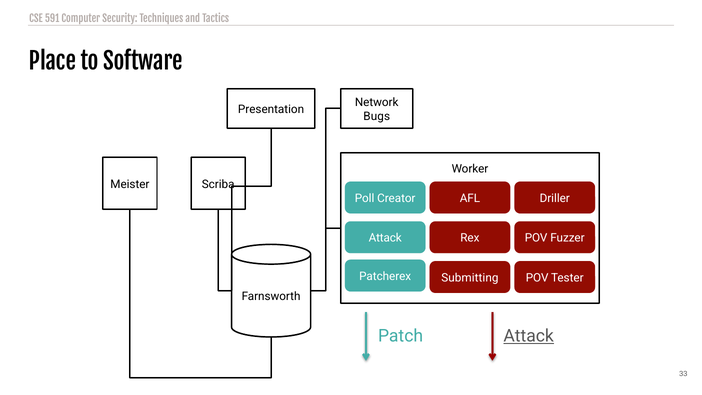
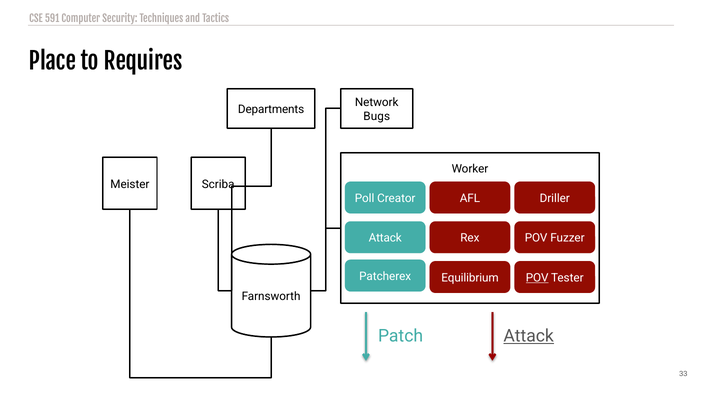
Software: Software -> Requires
Presentation: Presentation -> Departments
Submitting: Submitting -> Equilibrium
POV at (537, 278) underline: none -> present
